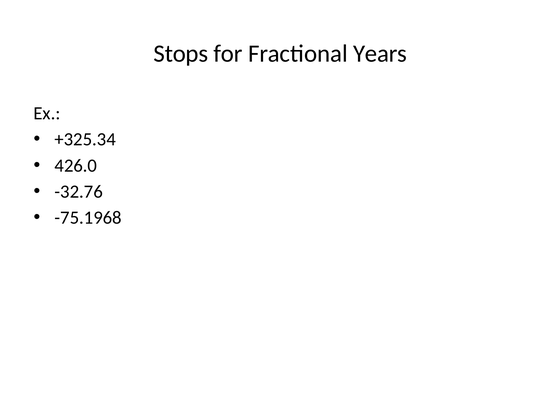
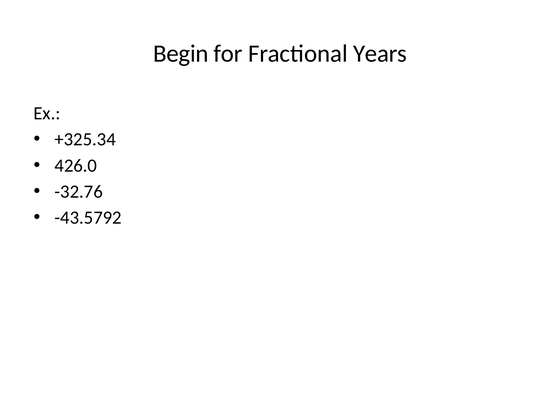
Stops: Stops -> Begin
-75.1968: -75.1968 -> -43.5792
